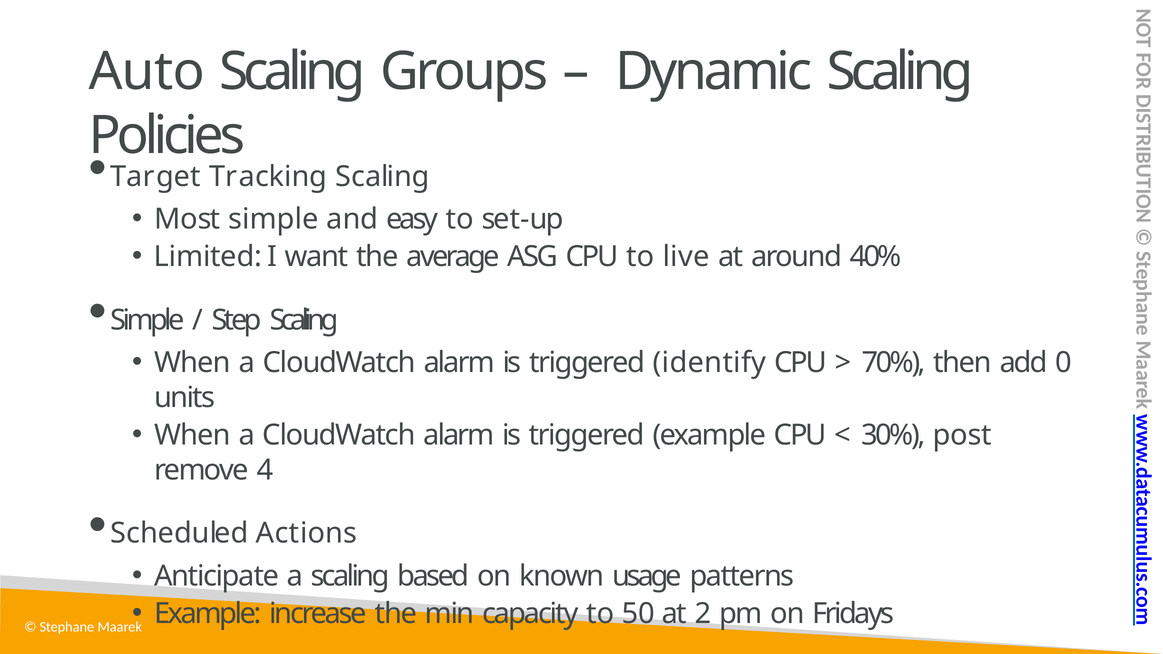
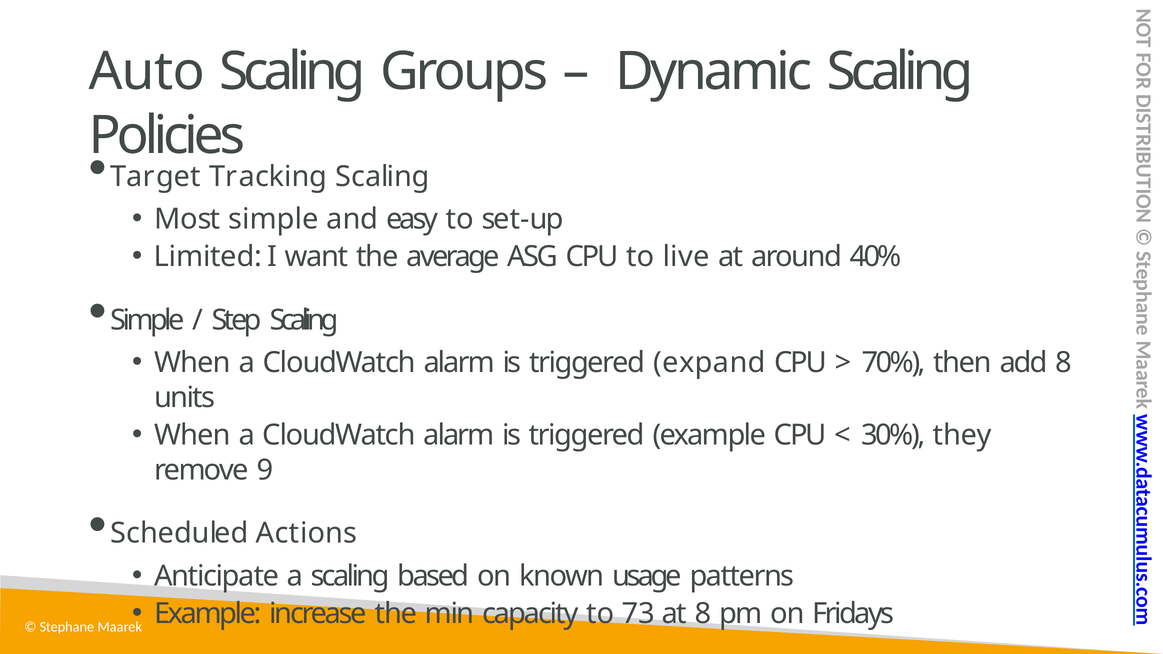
identify: identify -> expand
add 0: 0 -> 8
post: post -> they
4: 4 -> 9
50: 50 -> 73
at 2: 2 -> 8
